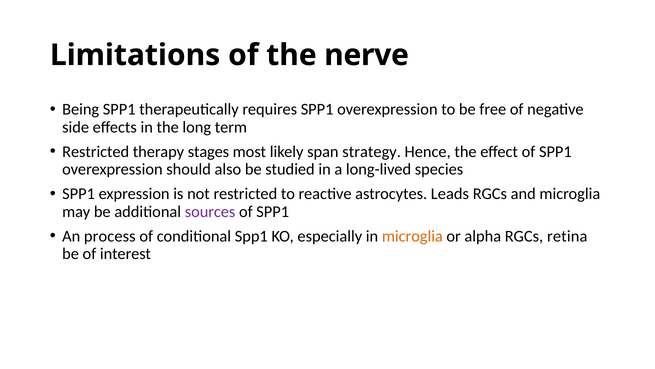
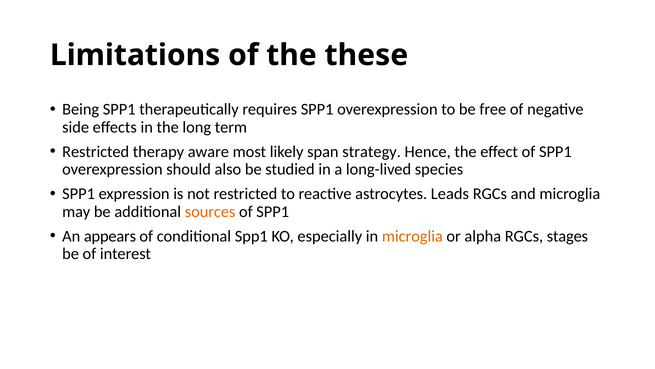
nerve: nerve -> these
stages: stages -> aware
sources colour: purple -> orange
process: process -> appears
retina: retina -> stages
